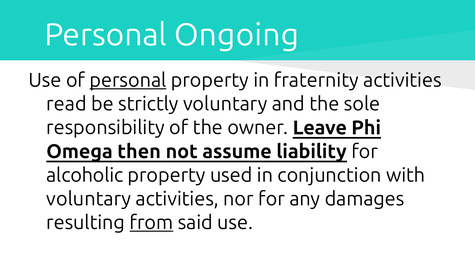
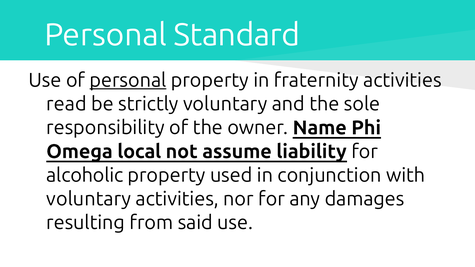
Ongoing: Ongoing -> Standard
Leave: Leave -> Name
then: then -> local
from underline: present -> none
